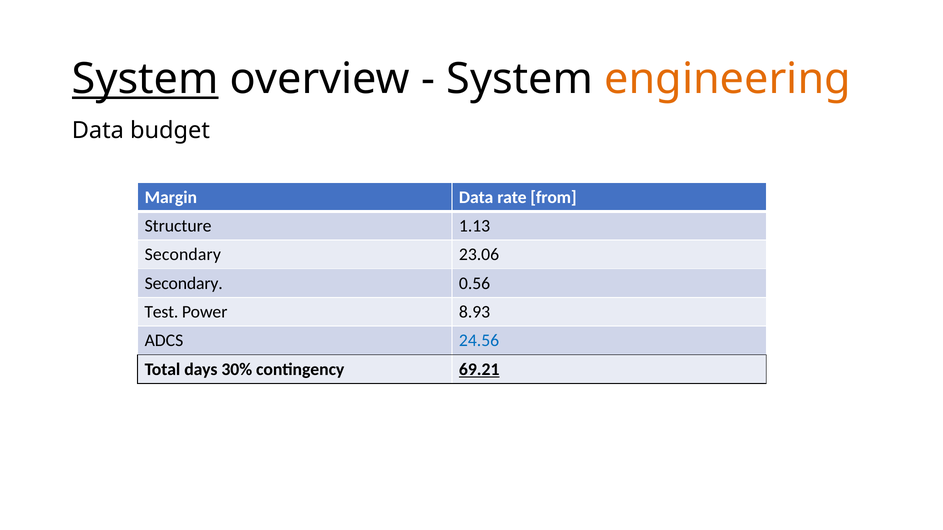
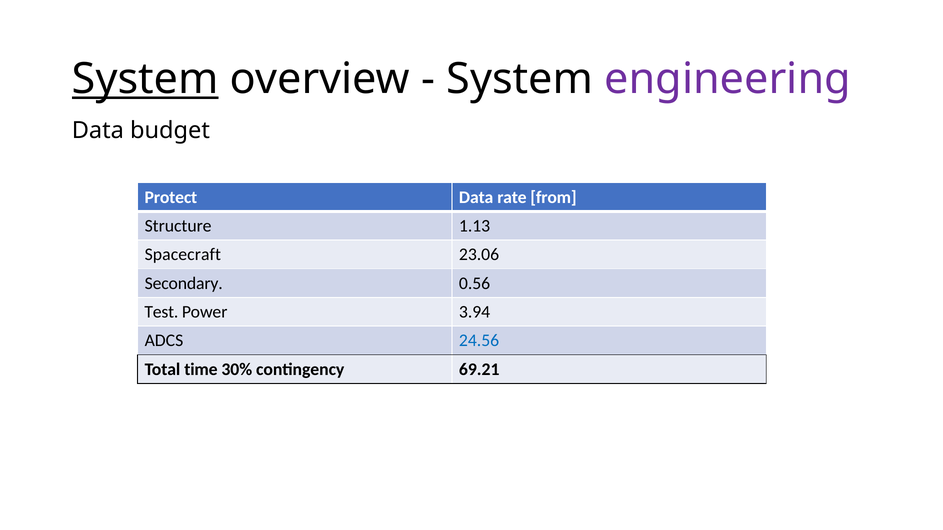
engineering colour: orange -> purple
Margin: Margin -> Protect
Secondary at (183, 255): Secondary -> Spacecraft
8.93: 8.93 -> 3.94
days: days -> time
69.21 underline: present -> none
